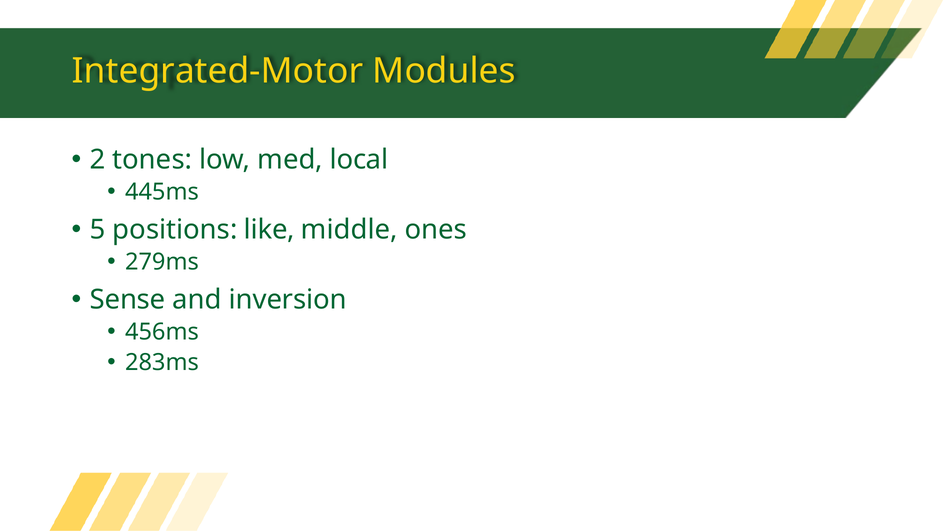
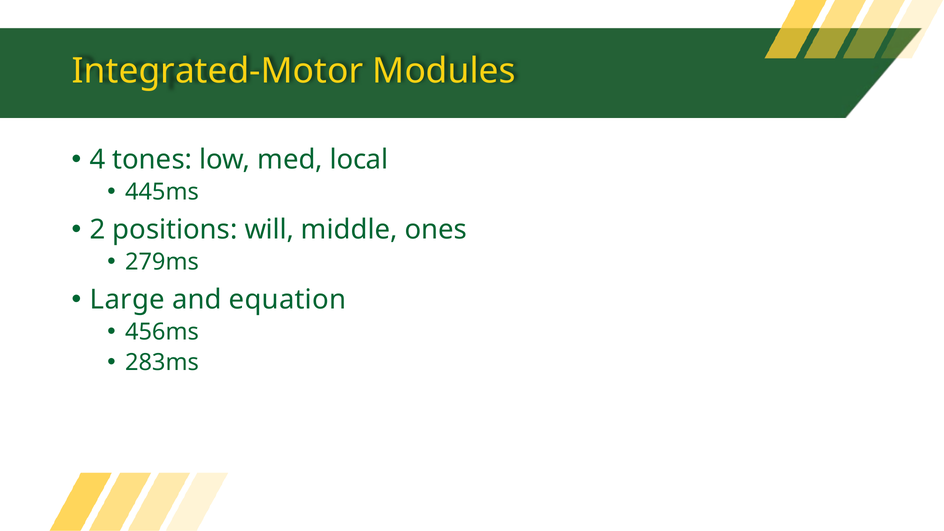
2: 2 -> 4
5: 5 -> 2
like: like -> will
Sense: Sense -> Large
inversion: inversion -> equation
